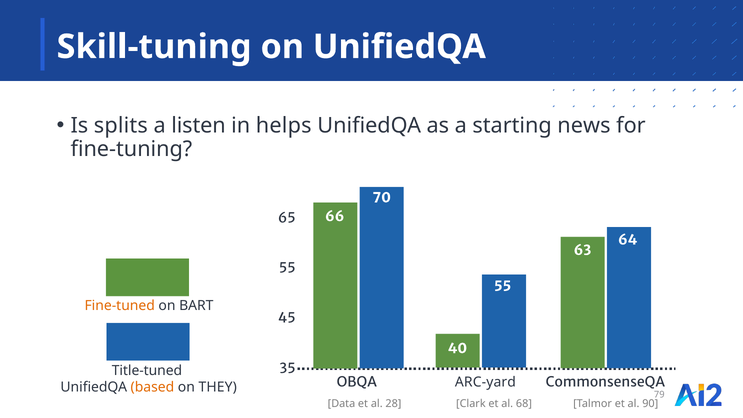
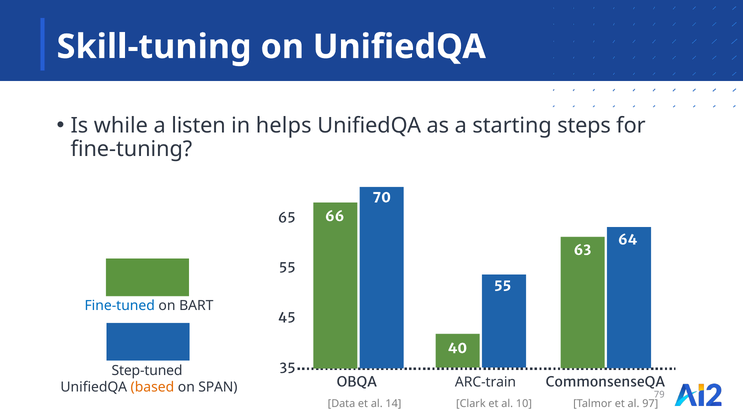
splits: splits -> while
news: news -> steps
Fine-tuned colour: orange -> blue
Title-tuned: Title-tuned -> Step-tuned
ARC-yard: ARC-yard -> ARC-train
THEY: THEY -> SPAN
28: 28 -> 14
68: 68 -> 10
90: 90 -> 97
